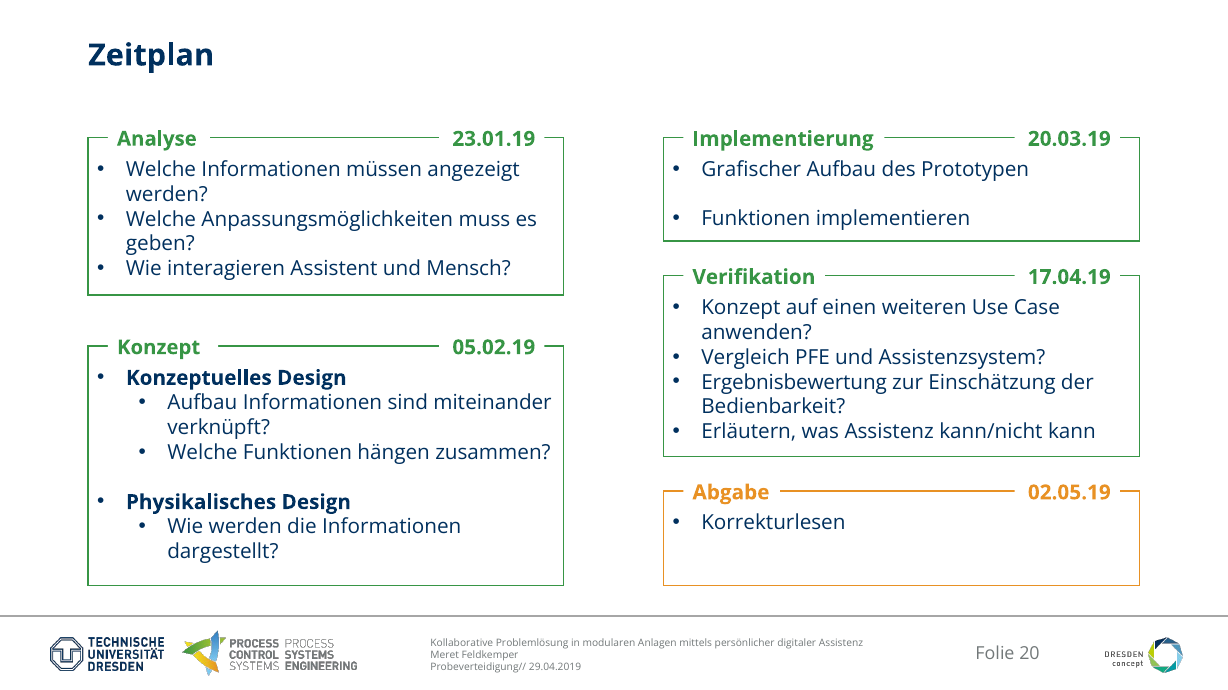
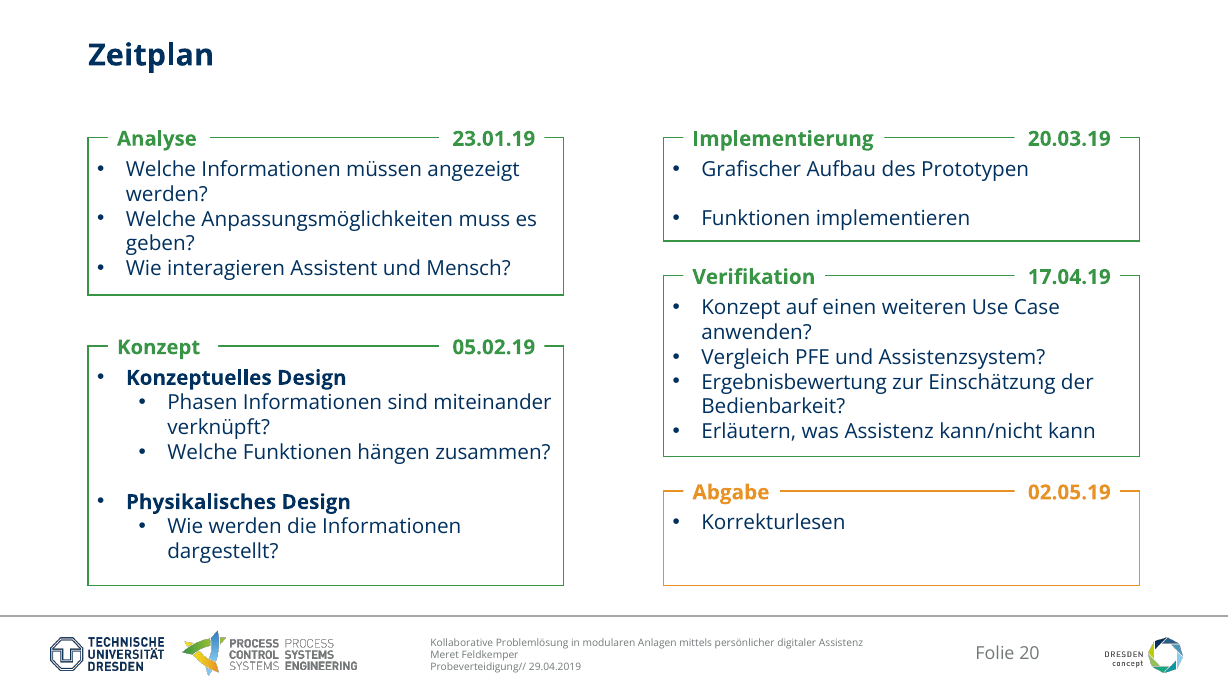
Aufbau at (202, 403): Aufbau -> Phasen
